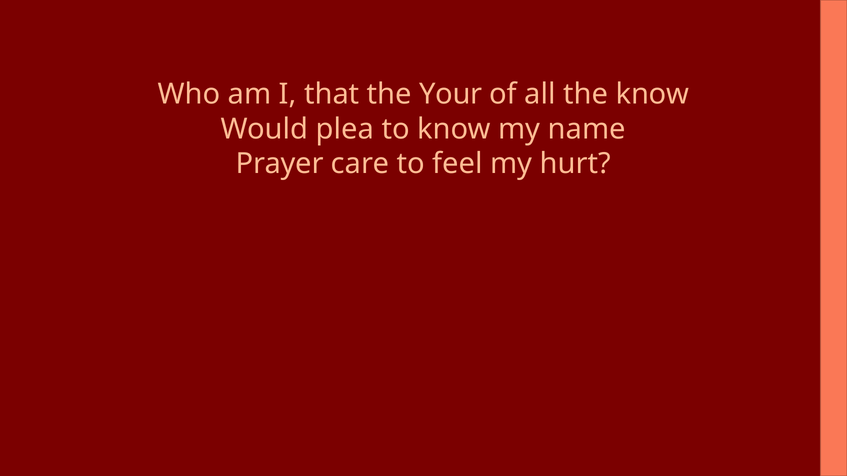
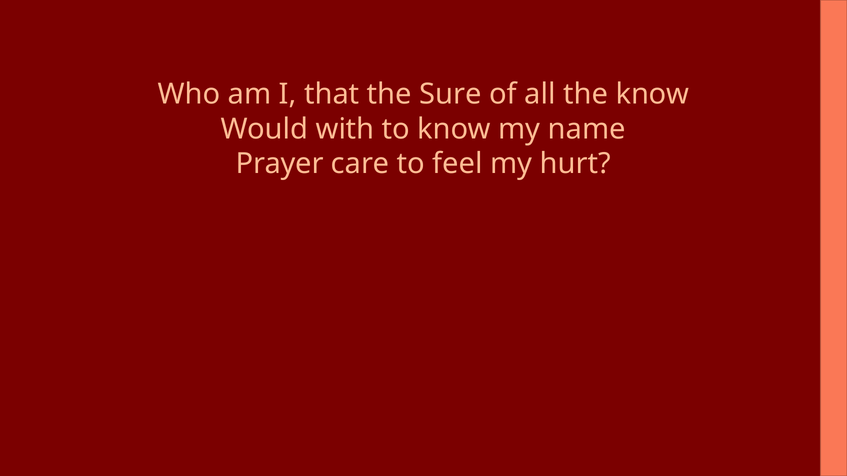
Your: Your -> Sure
plea: plea -> with
